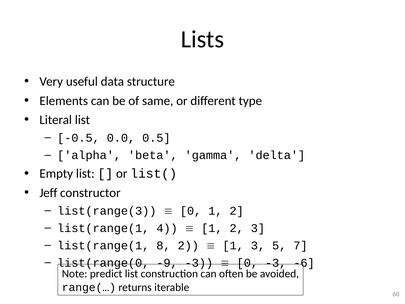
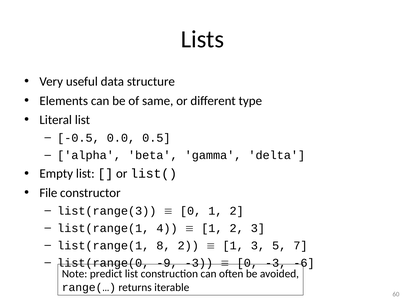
Jeff: Jeff -> File
